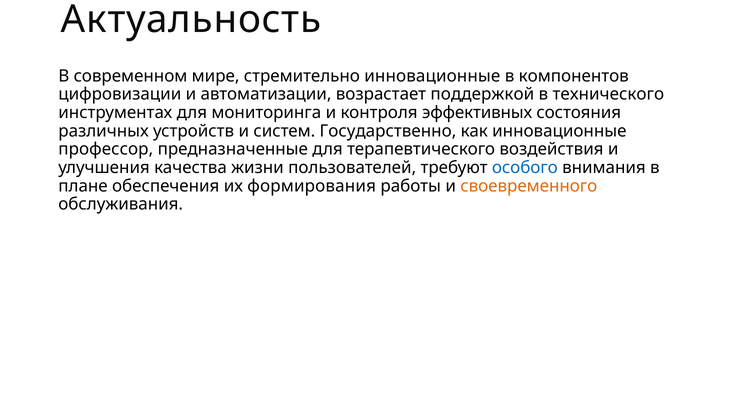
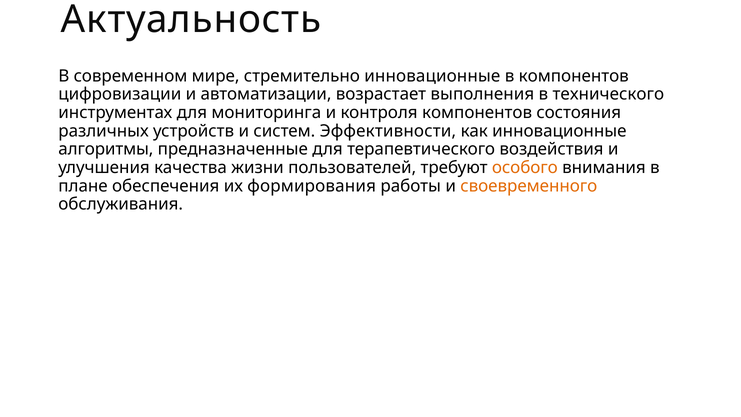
поддержкой: поддержкой -> выполнения
контроля эффективных: эффективных -> компонентов
Государственно: Государственно -> Эффективности
профессор: профессор -> алгоритмы
особого colour: blue -> orange
